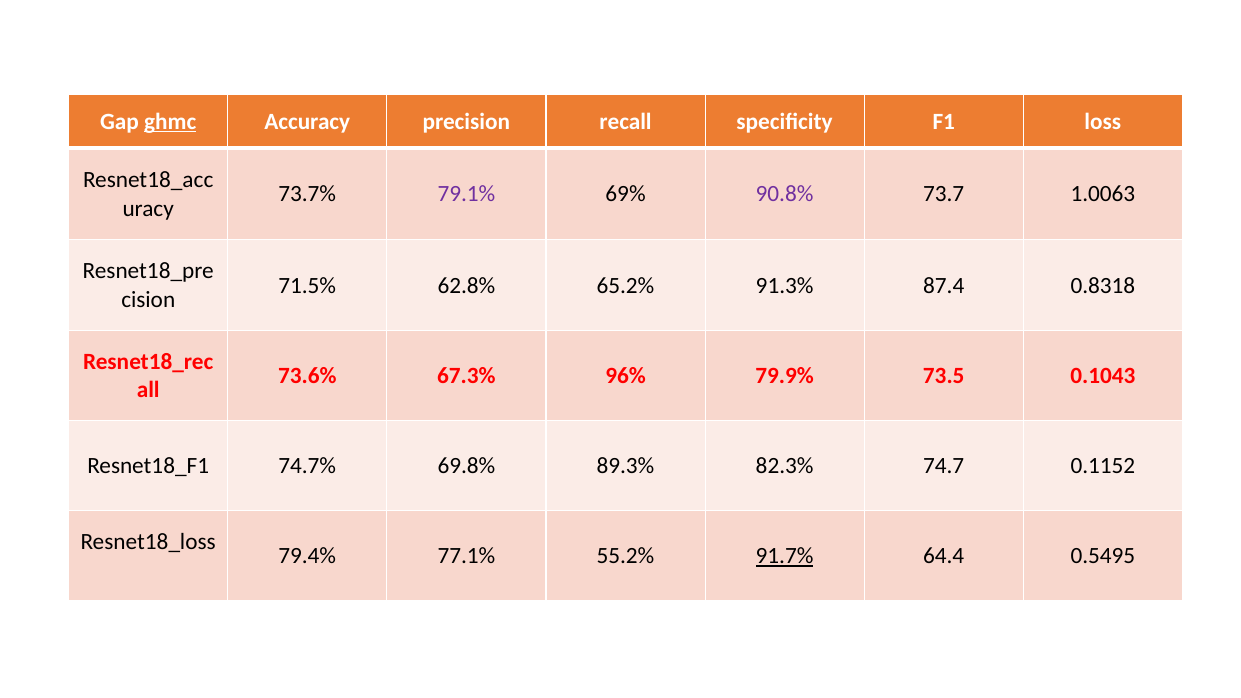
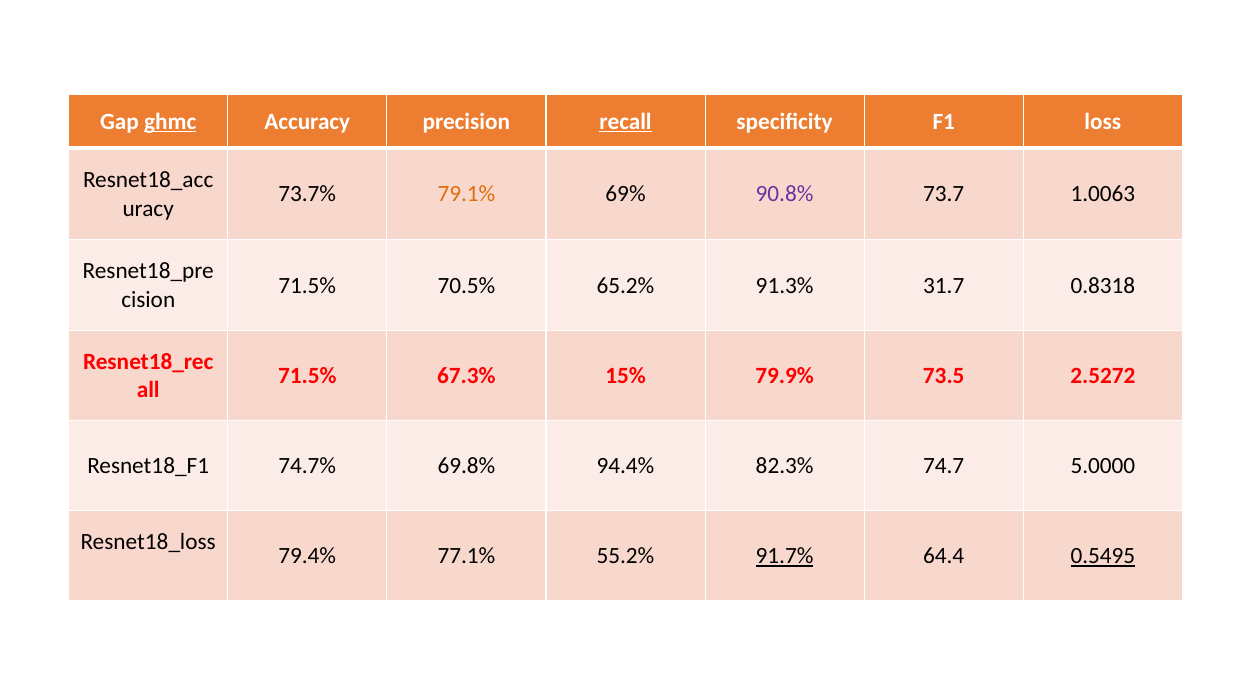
recall underline: none -> present
79.1% colour: purple -> orange
62.8%: 62.8% -> 70.5%
87.4: 87.4 -> 31.7
73.6% at (307, 376): 73.6% -> 71.5%
96%: 96% -> 15%
0.1043: 0.1043 -> 2.5272
89.3%: 89.3% -> 94.4%
0.1152: 0.1152 -> 5.0000
0.5495 underline: none -> present
